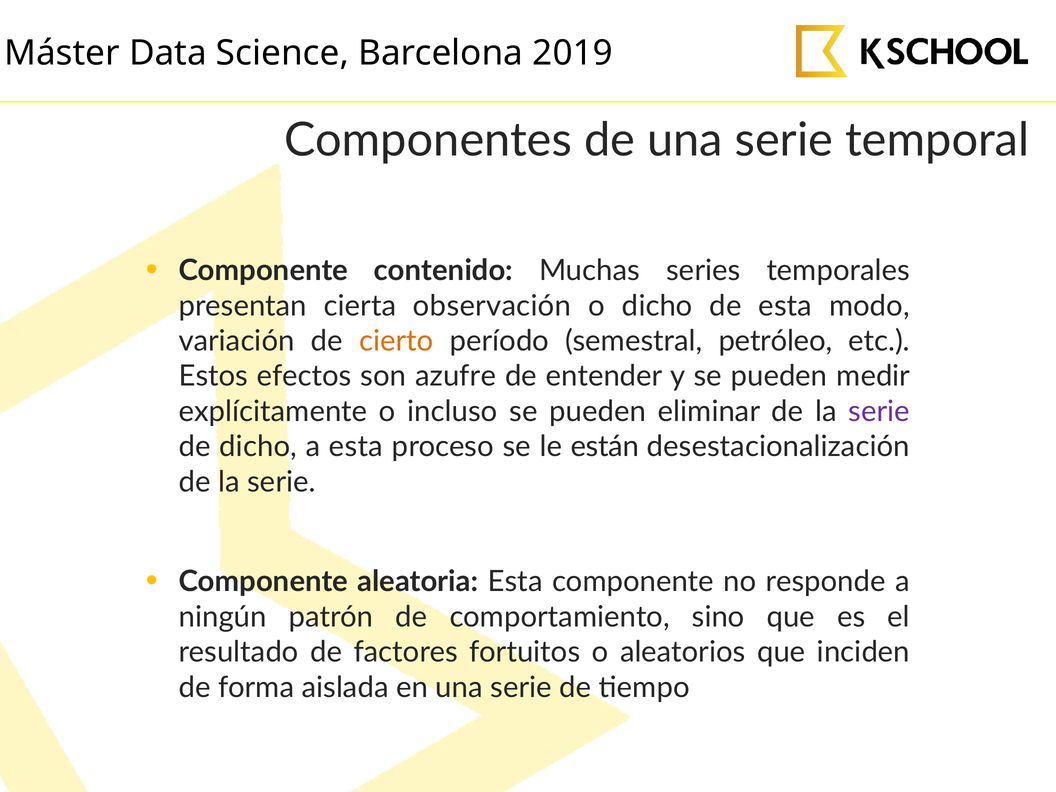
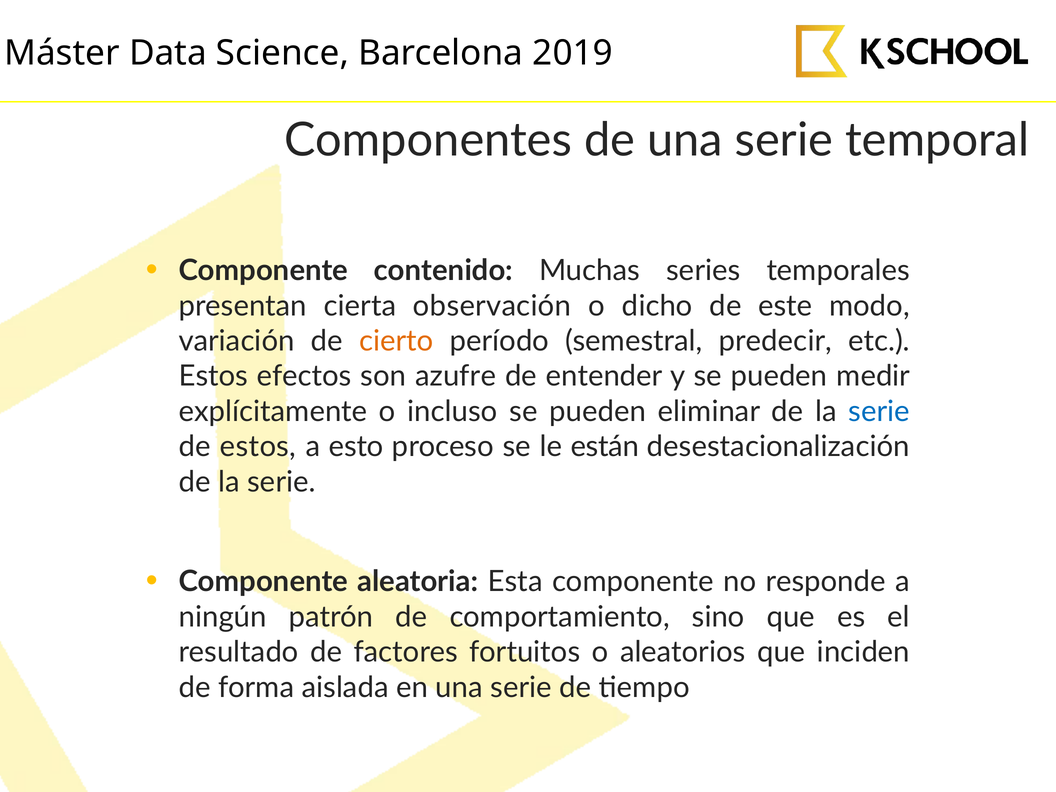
de esta: esta -> este
petróleo: petróleo -> predecir
serie at (879, 412) colour: purple -> blue
de dicho: dicho -> estos
a esta: esta -> esto
